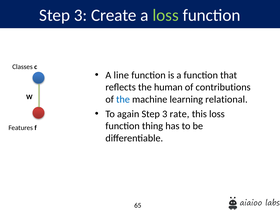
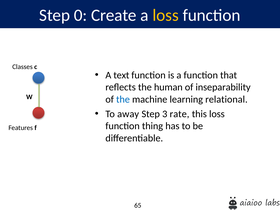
3 at (81, 15): 3 -> 0
loss at (166, 15) colour: light green -> yellow
line: line -> text
contributions: contributions -> inseparability
again: again -> away
